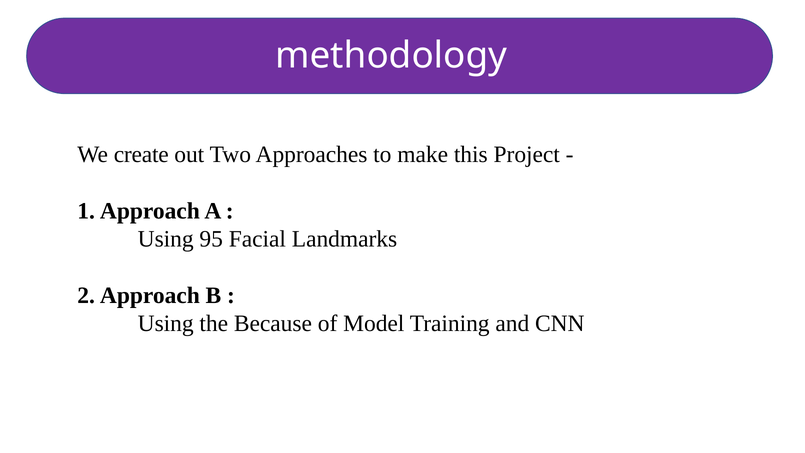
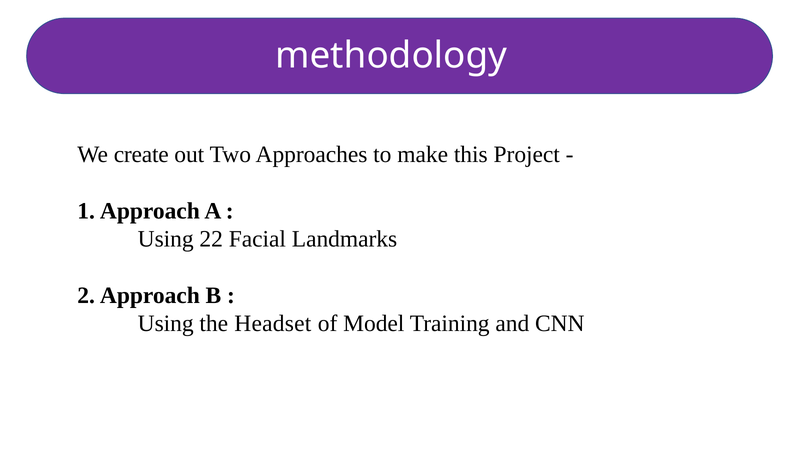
95: 95 -> 22
Because: Because -> Headset
